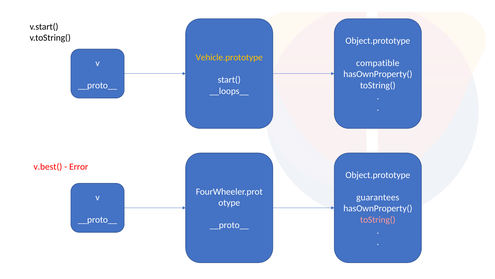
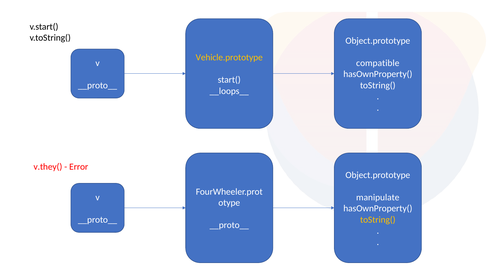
v.best(: v.best( -> v.they(
guarantees: guarantees -> manipulate
toString( at (378, 219) colour: pink -> yellow
